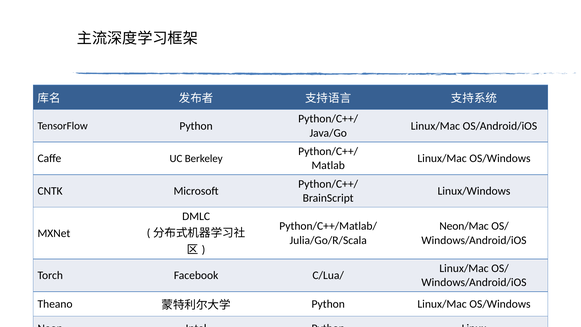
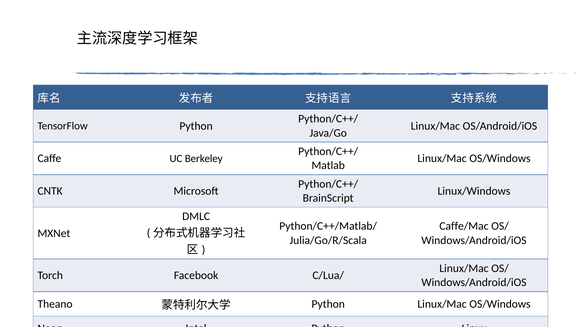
Neon/Mac: Neon/Mac -> Caffe/Mac
